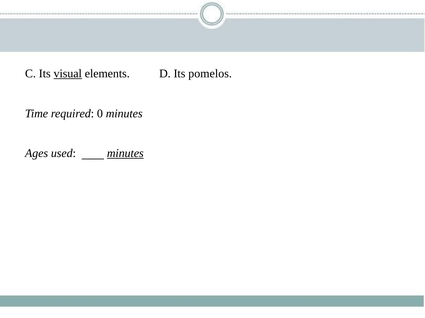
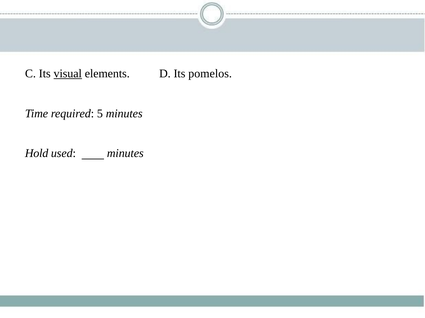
0: 0 -> 5
Ages: Ages -> Hold
minutes at (125, 153) underline: present -> none
